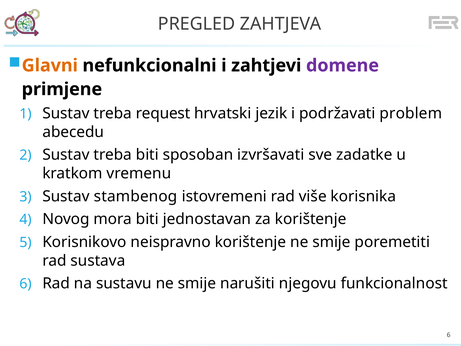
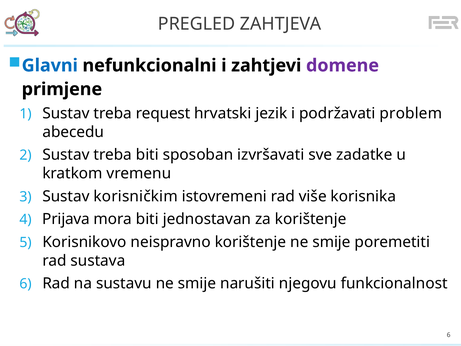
Glavni colour: orange -> blue
stambenog: stambenog -> korisničkim
Novog: Novog -> Prijava
